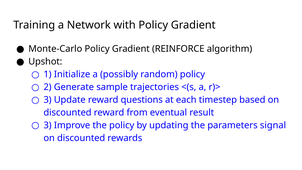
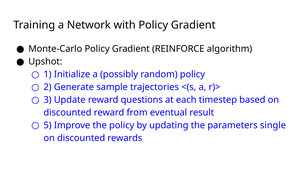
3 at (48, 125): 3 -> 5
signal: signal -> single
